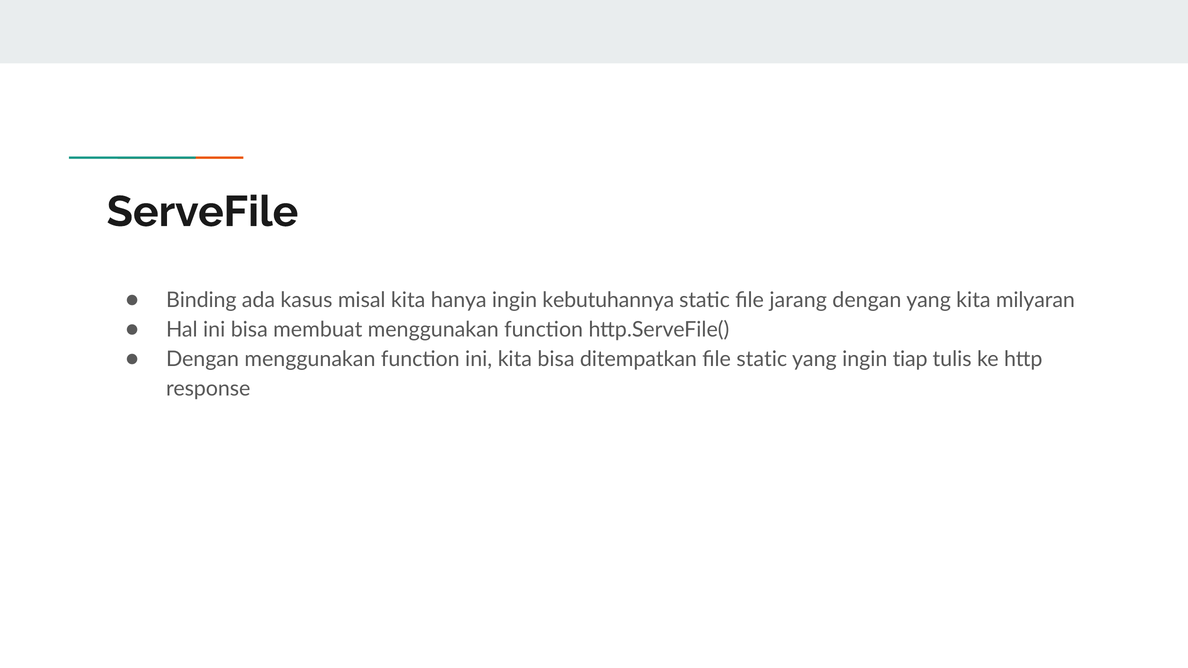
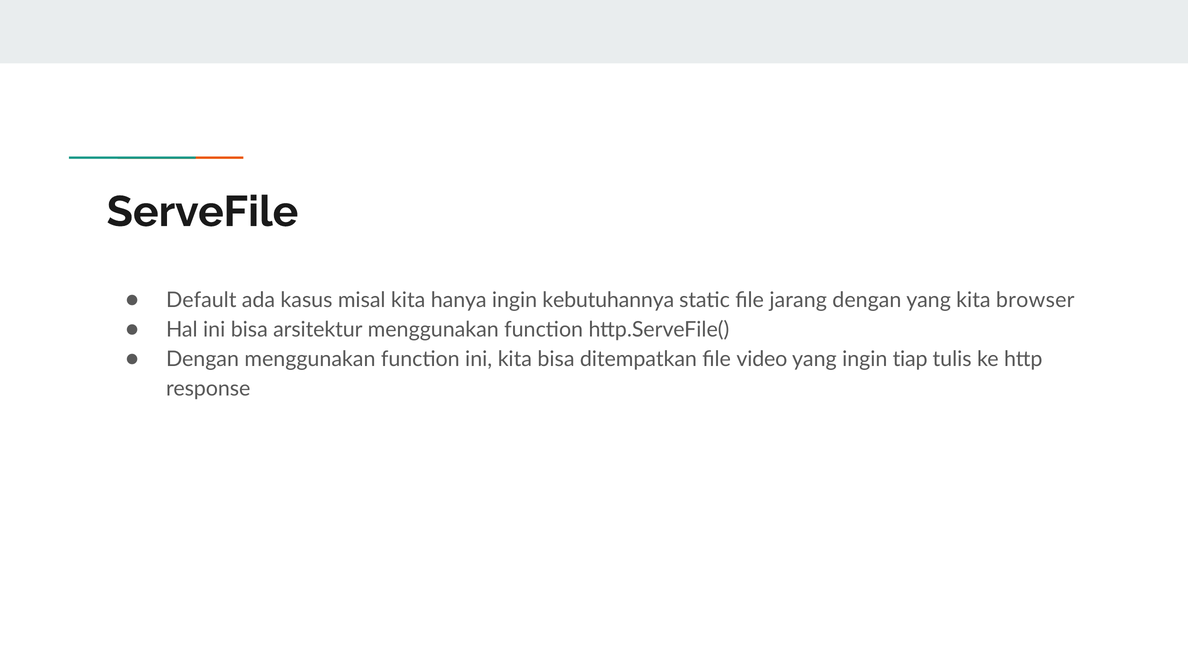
Binding: Binding -> Default
milyaran: milyaran -> browser
membuat: membuat -> arsitektur
file static: static -> video
